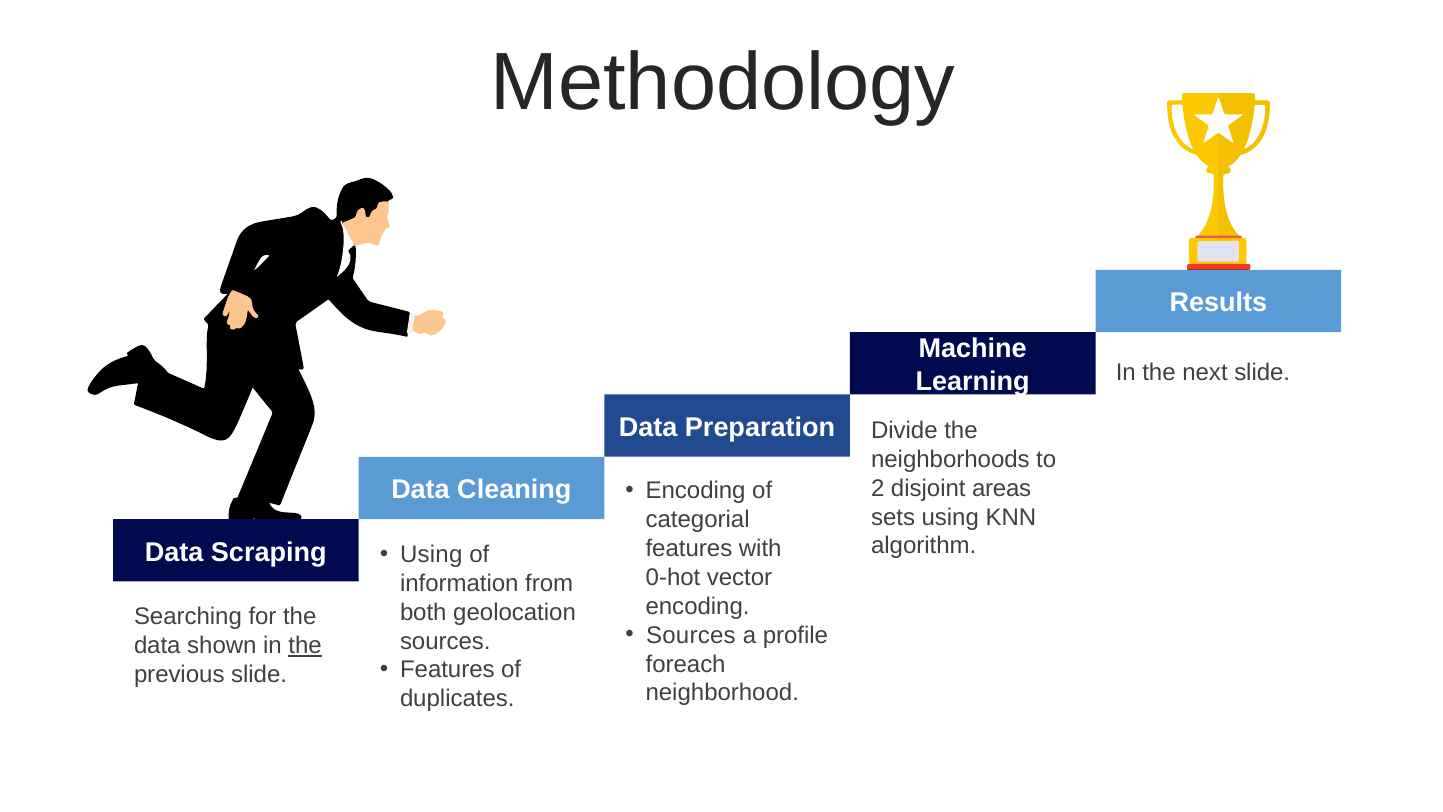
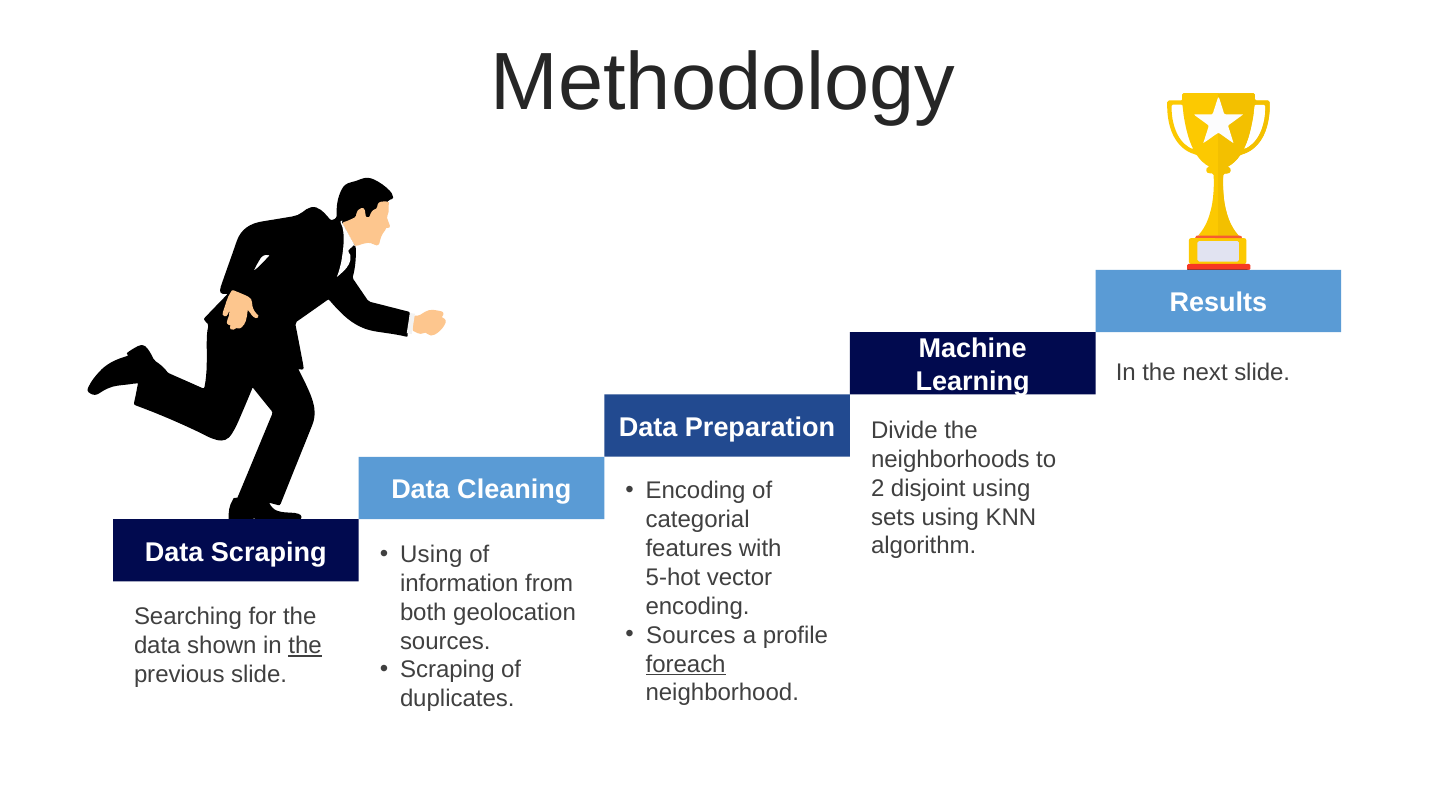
disjoint areas: areas -> using
0-hot: 0-hot -> 5-hot
foreach underline: none -> present
Features at (447, 670): Features -> Scraping
